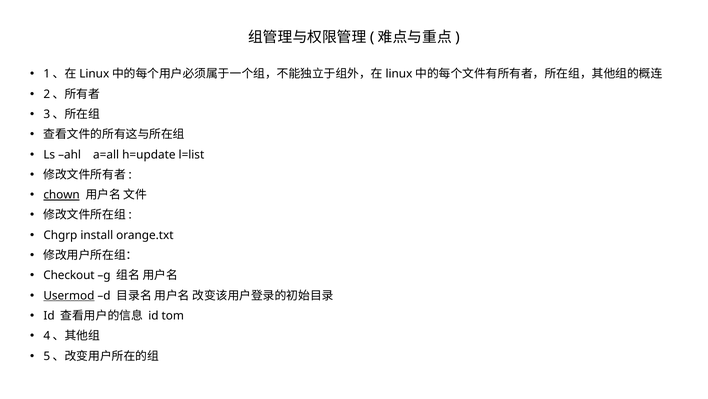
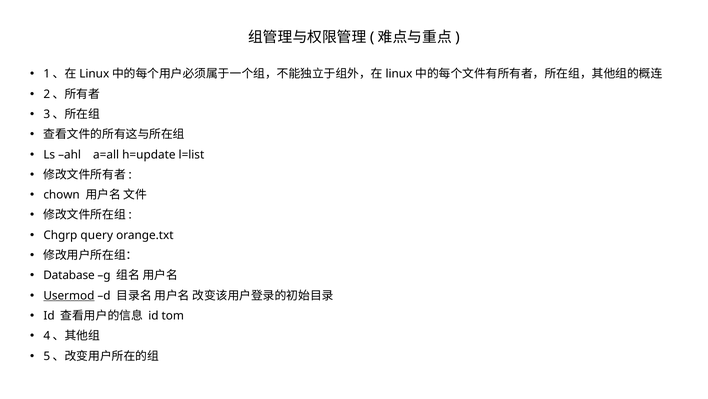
chown underline: present -> none
install: install -> query
Checkout: Checkout -> Database
